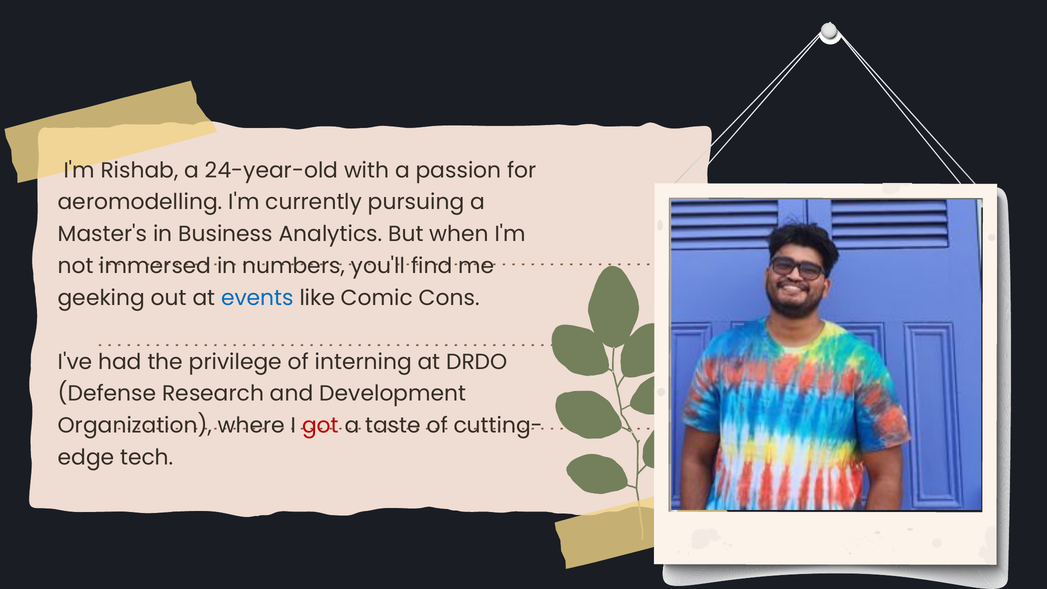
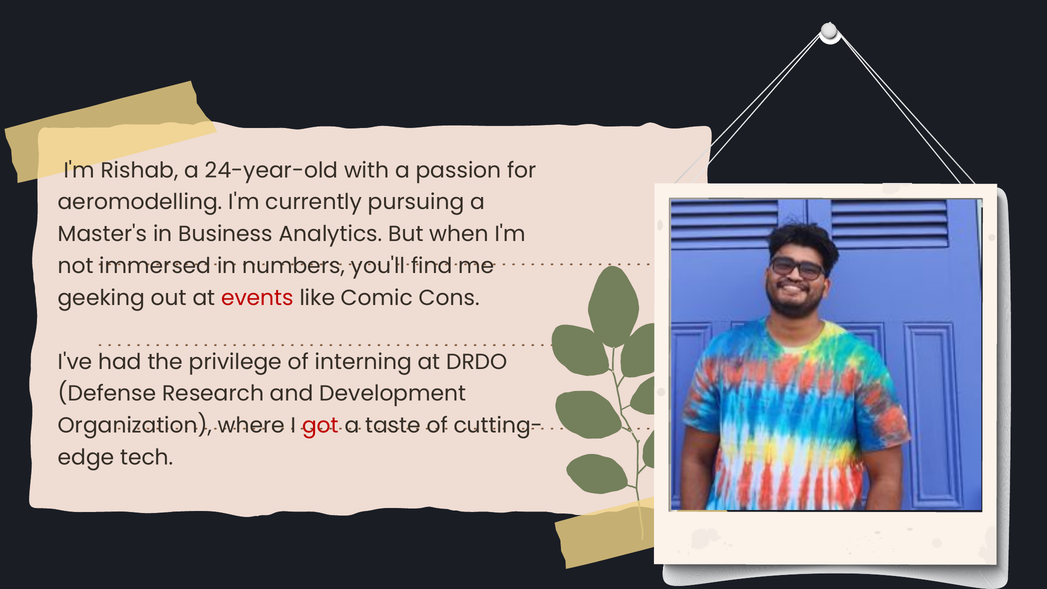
events colour: blue -> red
